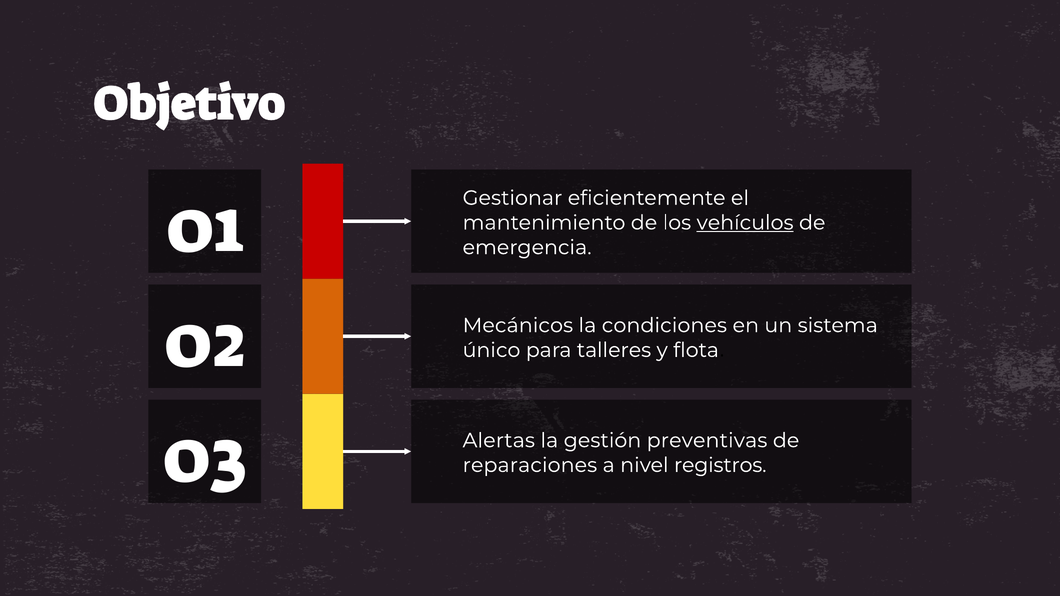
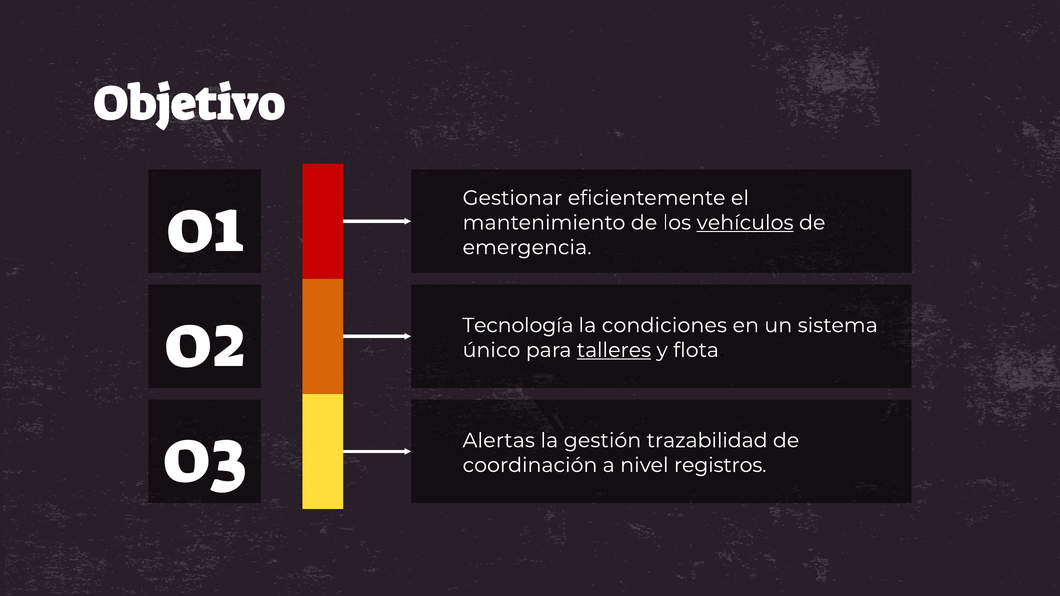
Mecánicos: Mecánicos -> Tecnología
talleres underline: none -> present
preventivas: preventivas -> trazabilidad
reparaciones: reparaciones -> coordinación
